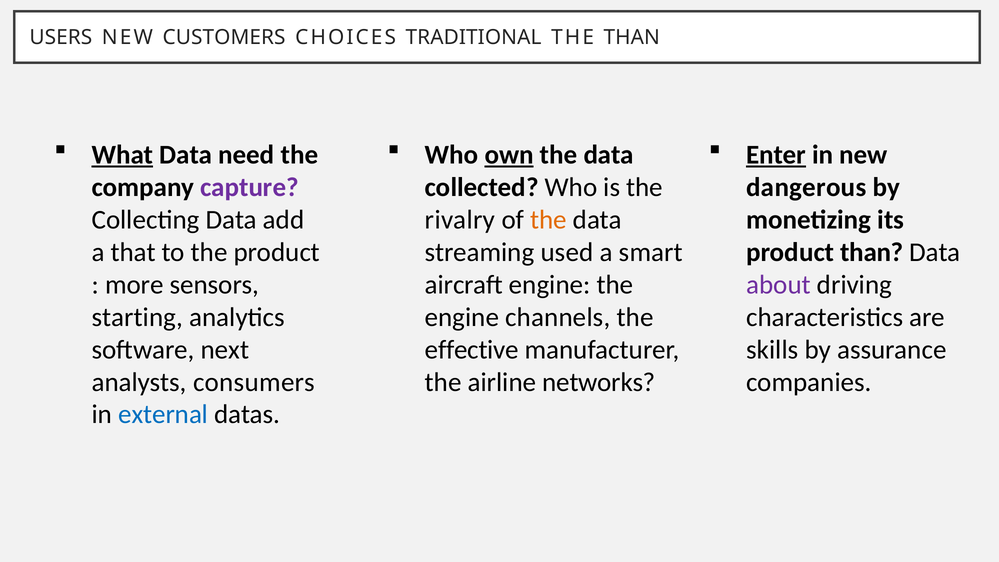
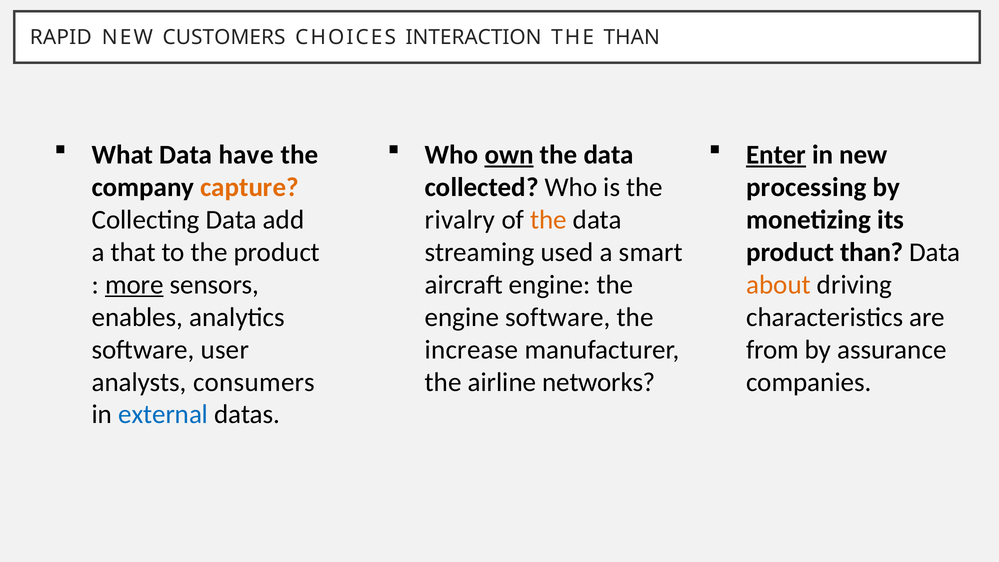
USERS: USERS -> RAPID
TRADITIONAL: TRADITIONAL -> INTERACTION
What underline: present -> none
need: need -> have
capture colour: purple -> orange
dangerous: dangerous -> processing
more underline: none -> present
about colour: purple -> orange
starting: starting -> enables
engine channels: channels -> software
next: next -> user
effective: effective -> increase
skills: skills -> from
